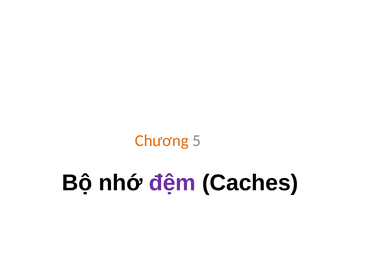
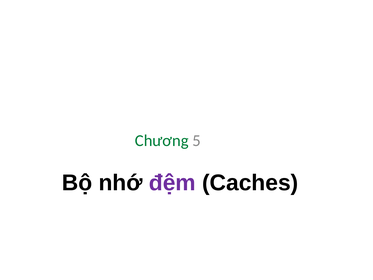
Chương colour: orange -> green
